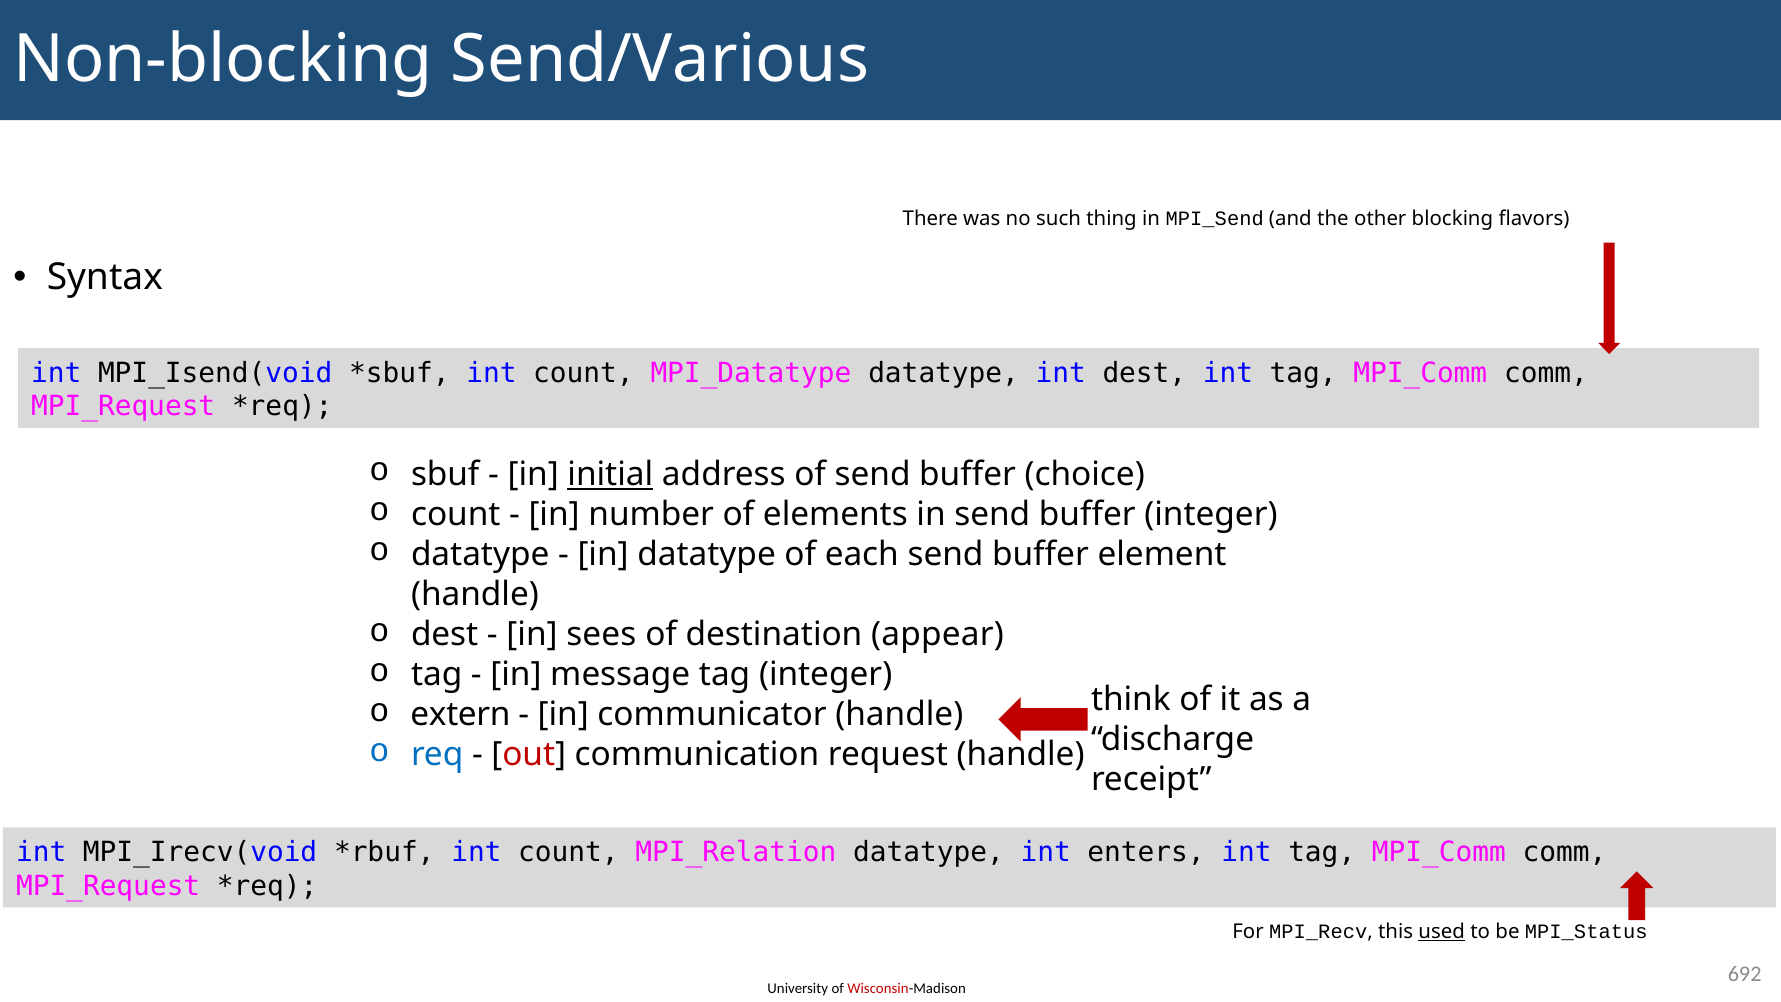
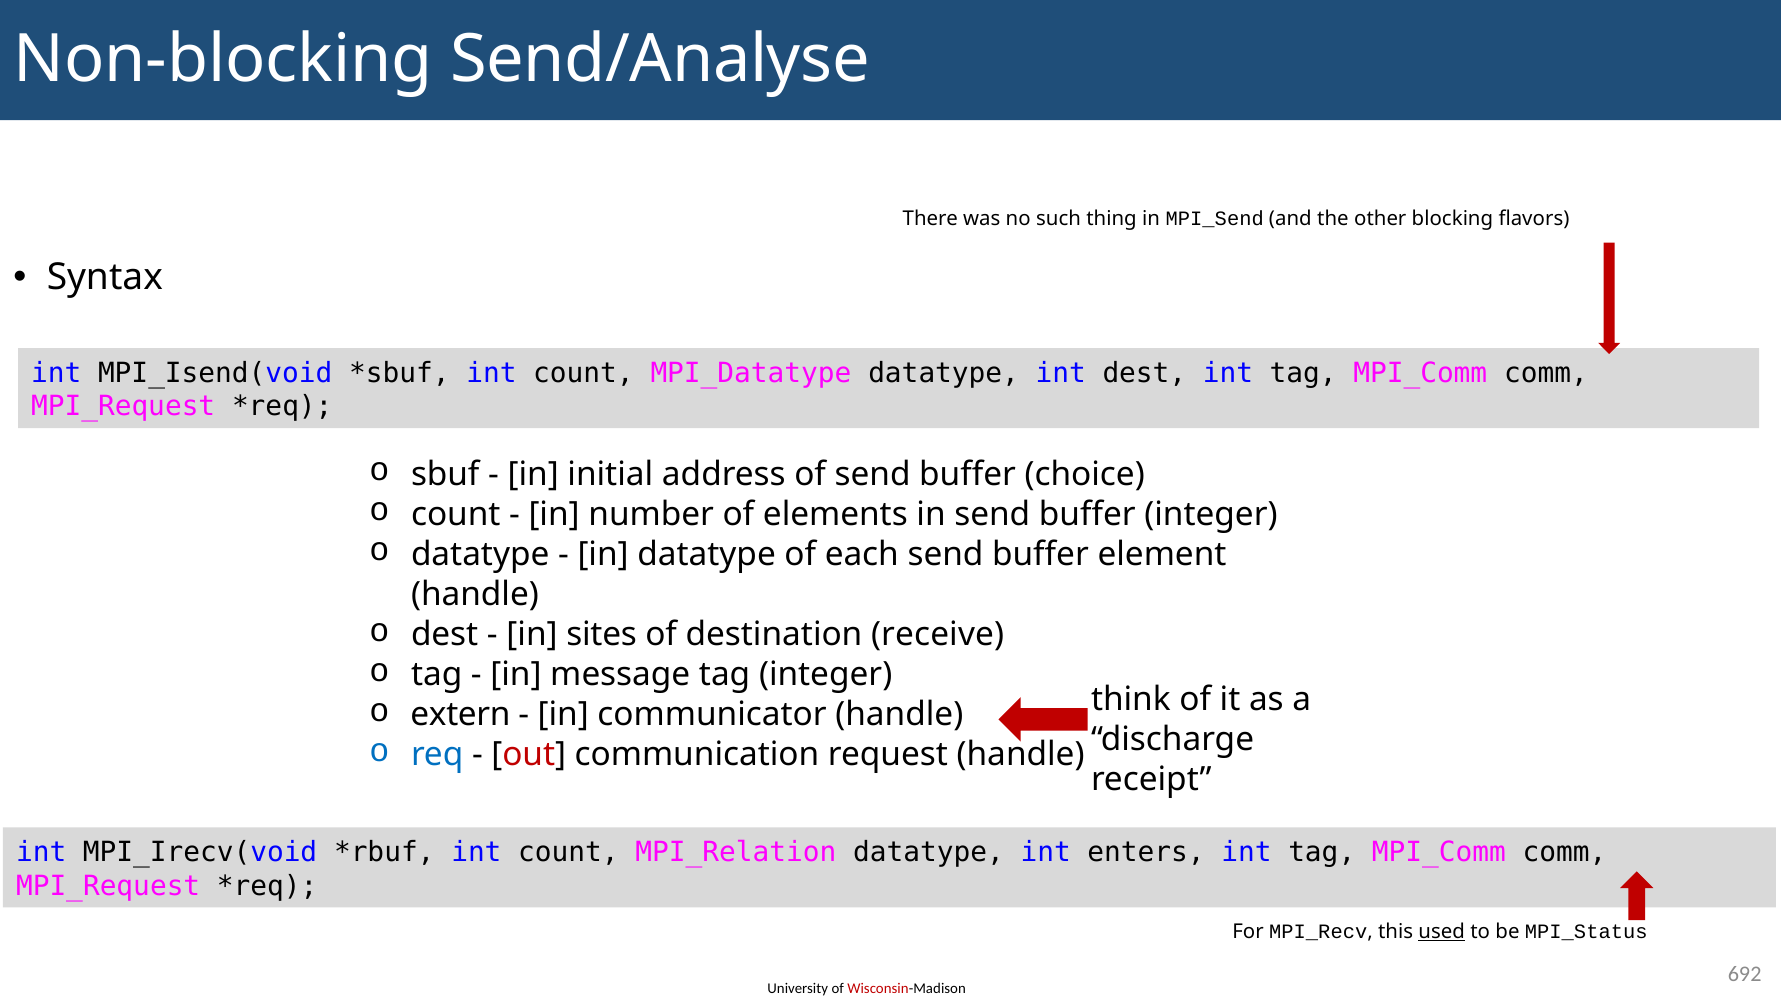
Send/Various: Send/Various -> Send/Analyse
initial underline: present -> none
sees: sees -> sites
appear: appear -> receive
